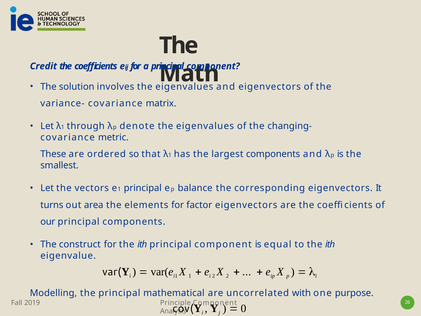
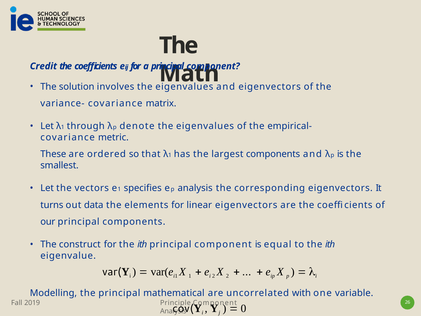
changing-: changing- -> empirical-
1 principal: principal -> specifies
p balance: balance -> analysis
area: area -> data
factor: factor -> linear
purpose: purpose -> variable
